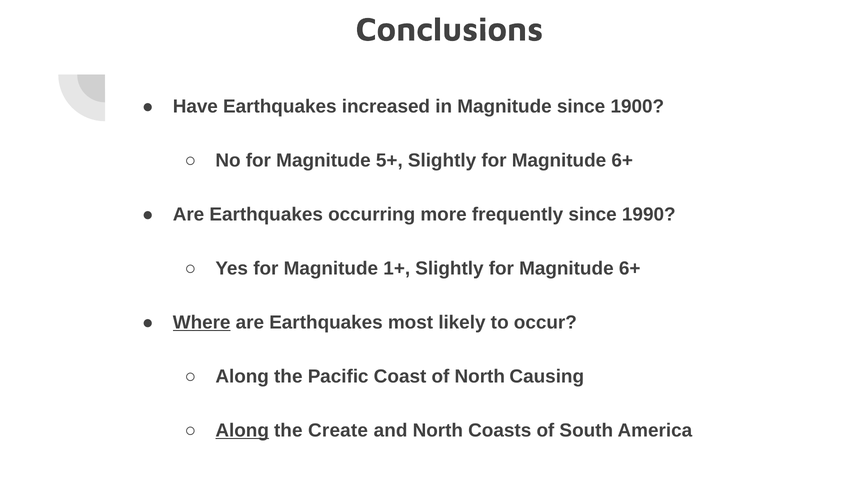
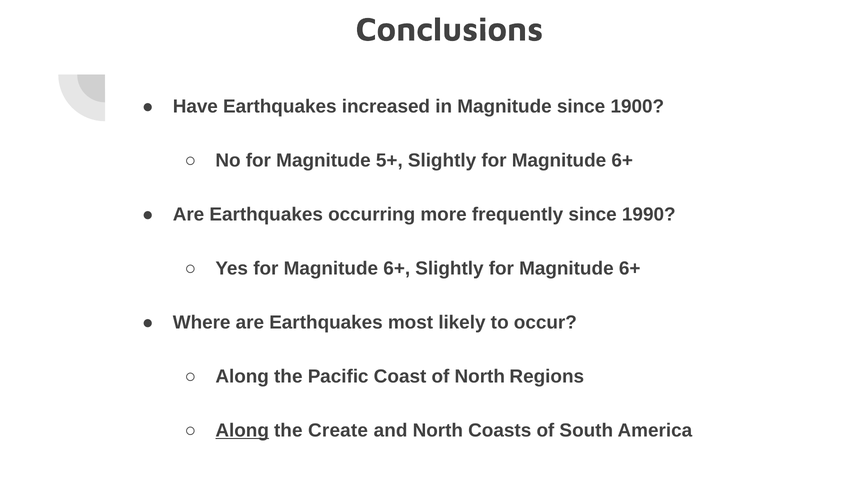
Yes for Magnitude 1+: 1+ -> 6+
Where underline: present -> none
Causing: Causing -> Regions
